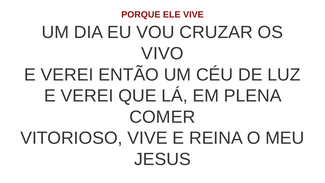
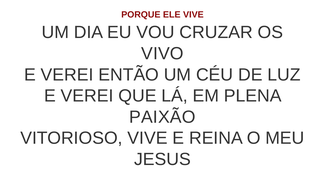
COMER: COMER -> PAIXÃO
